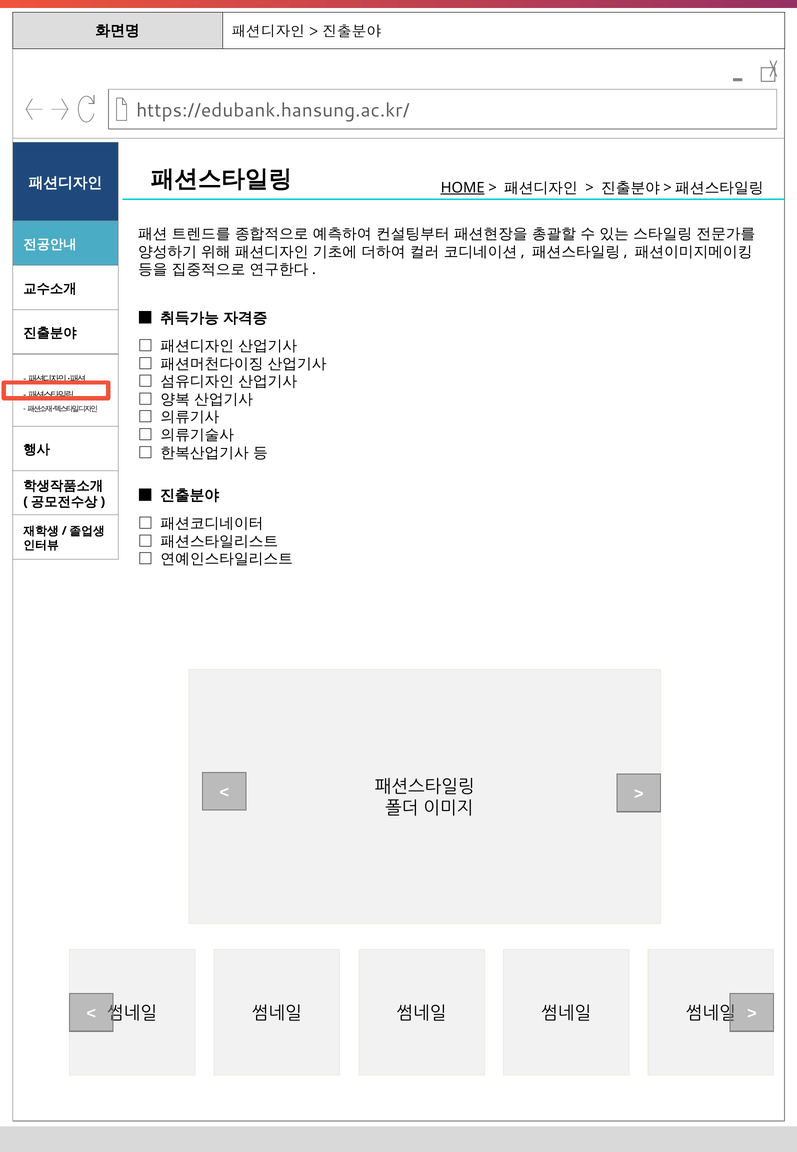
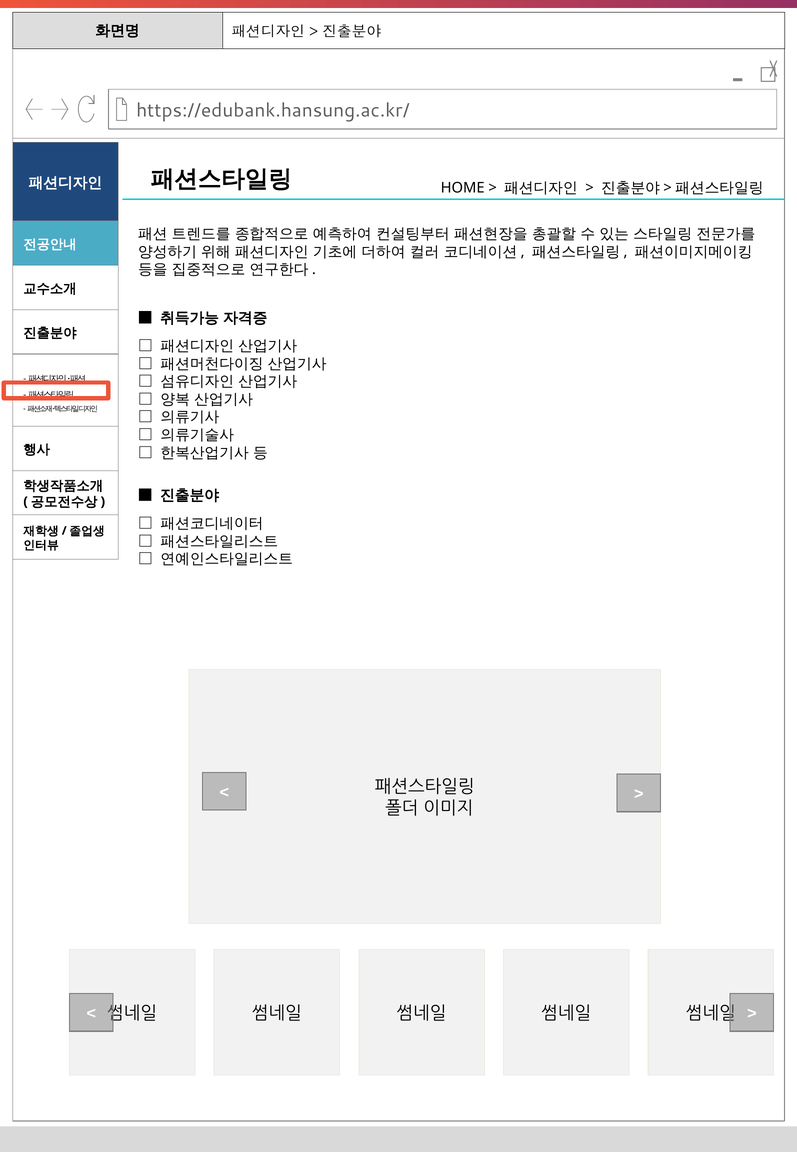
HOME underline: present -> none
